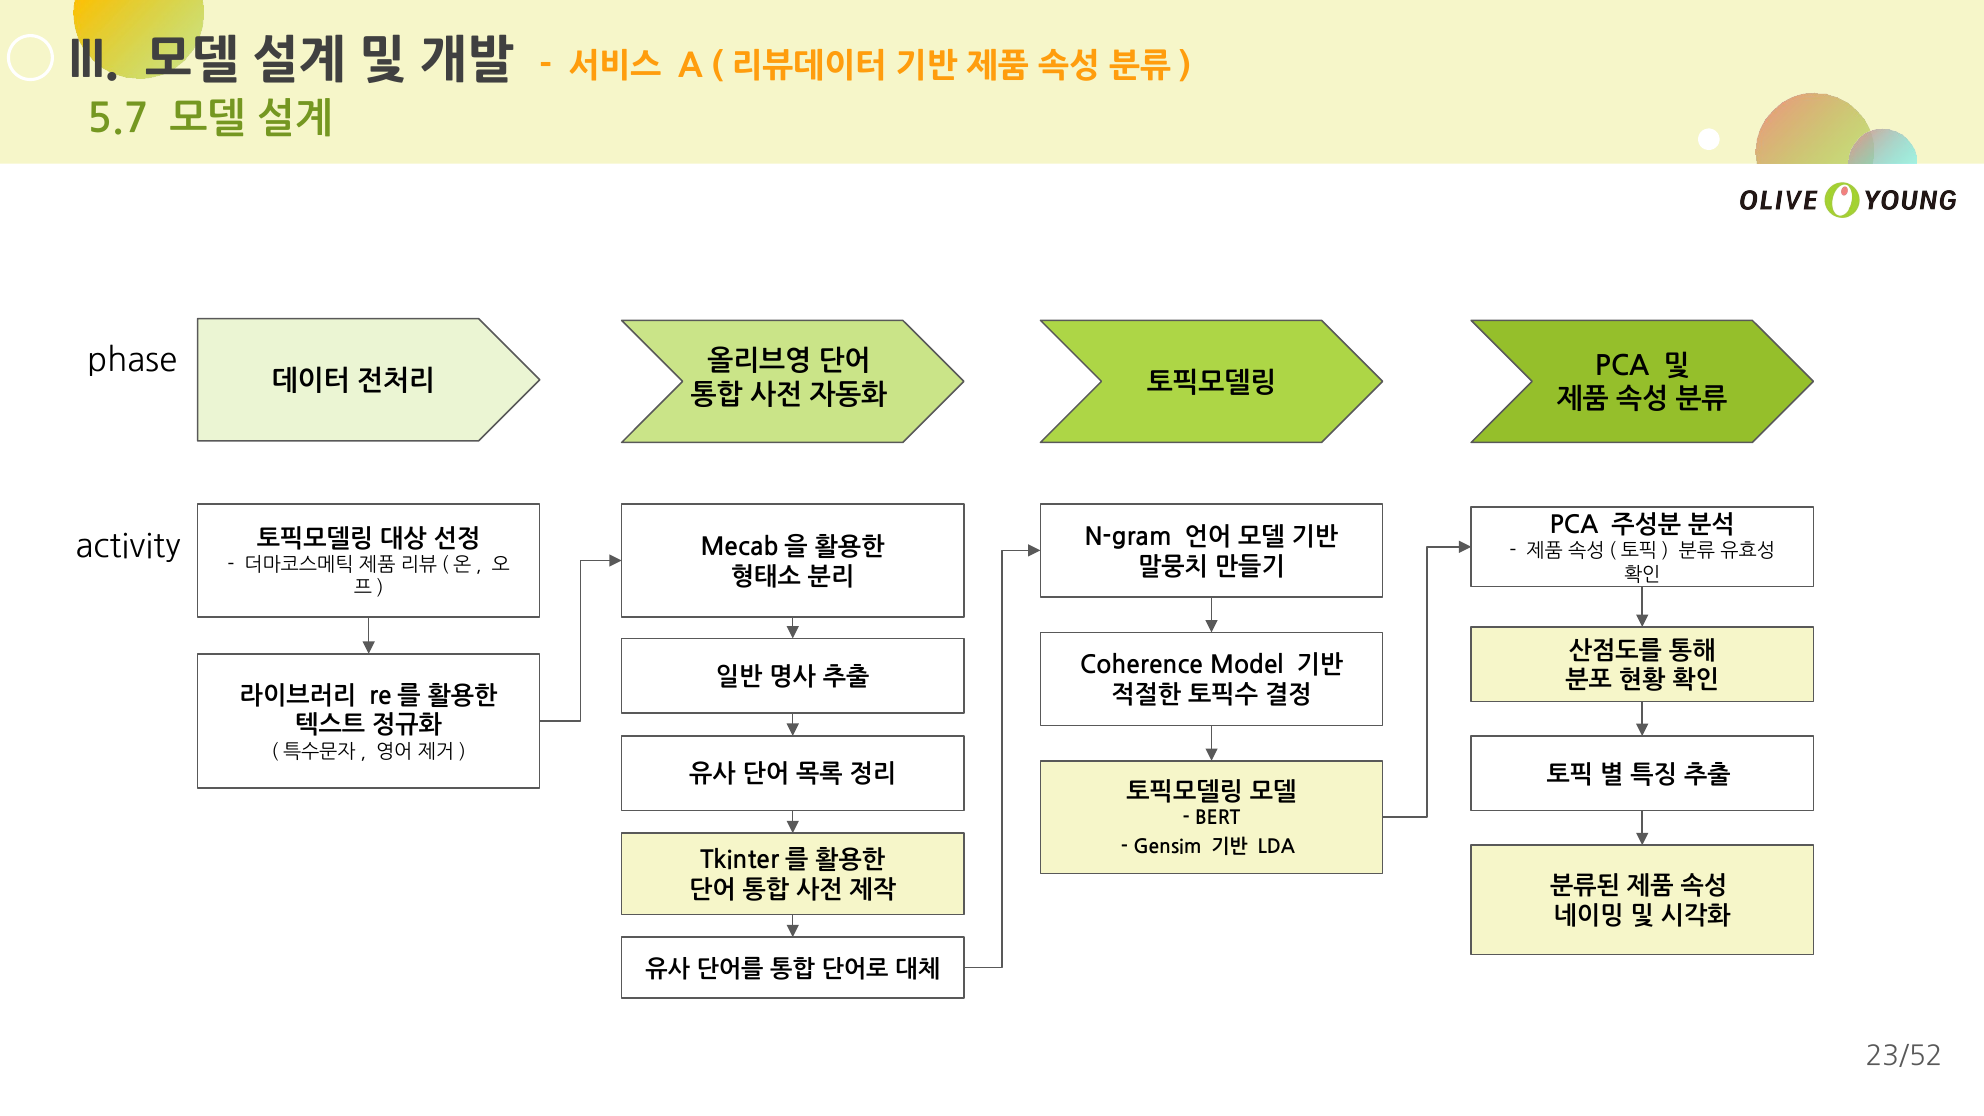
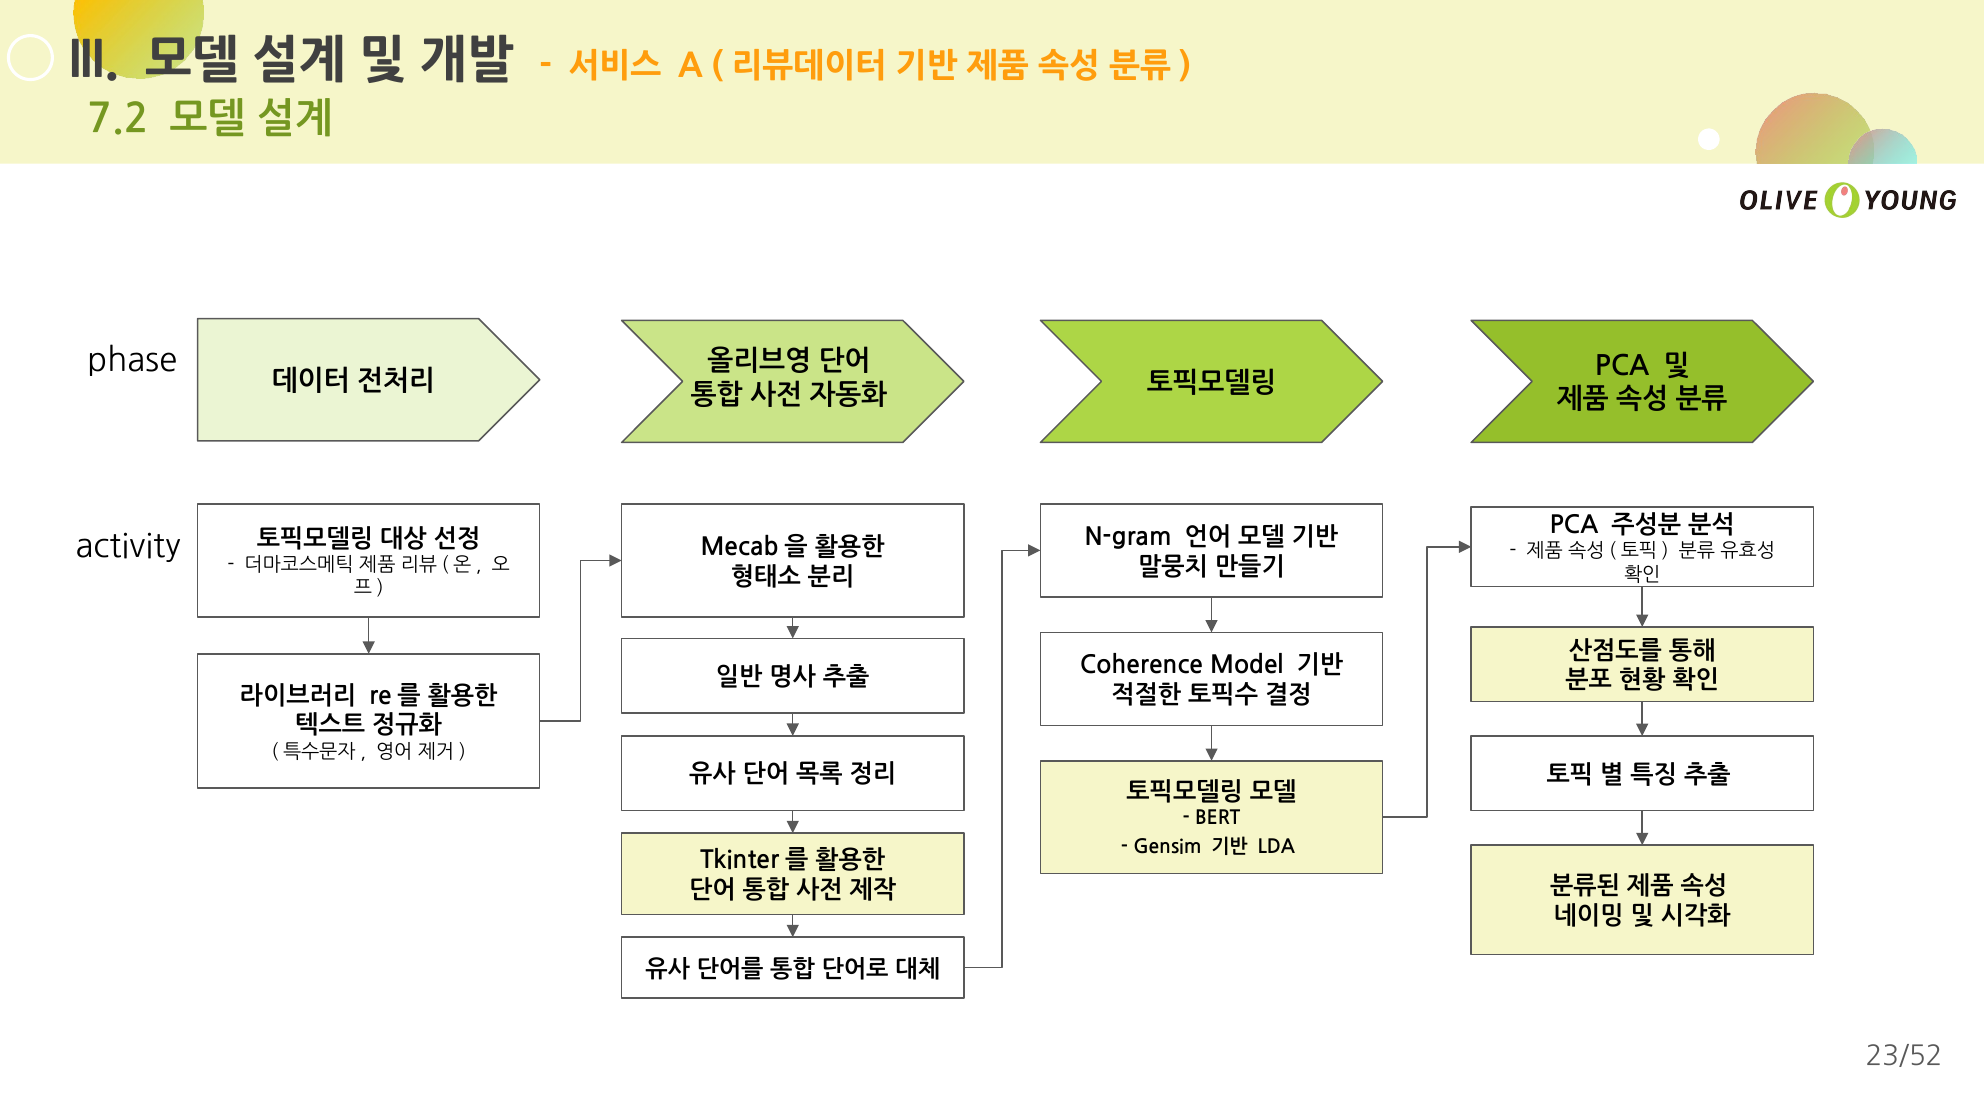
5.7: 5.7 -> 7.2
